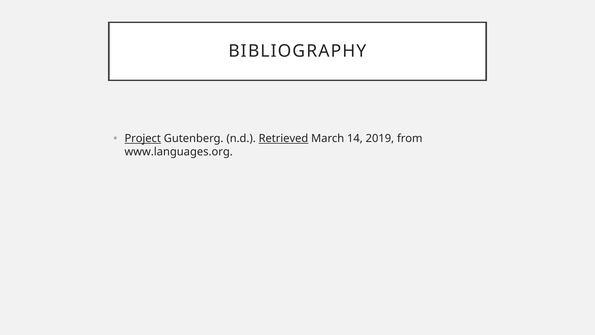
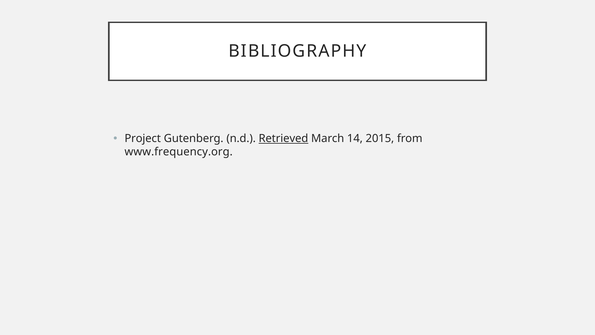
Project underline: present -> none
2019: 2019 -> 2015
www.languages.org: www.languages.org -> www.frequency.org
